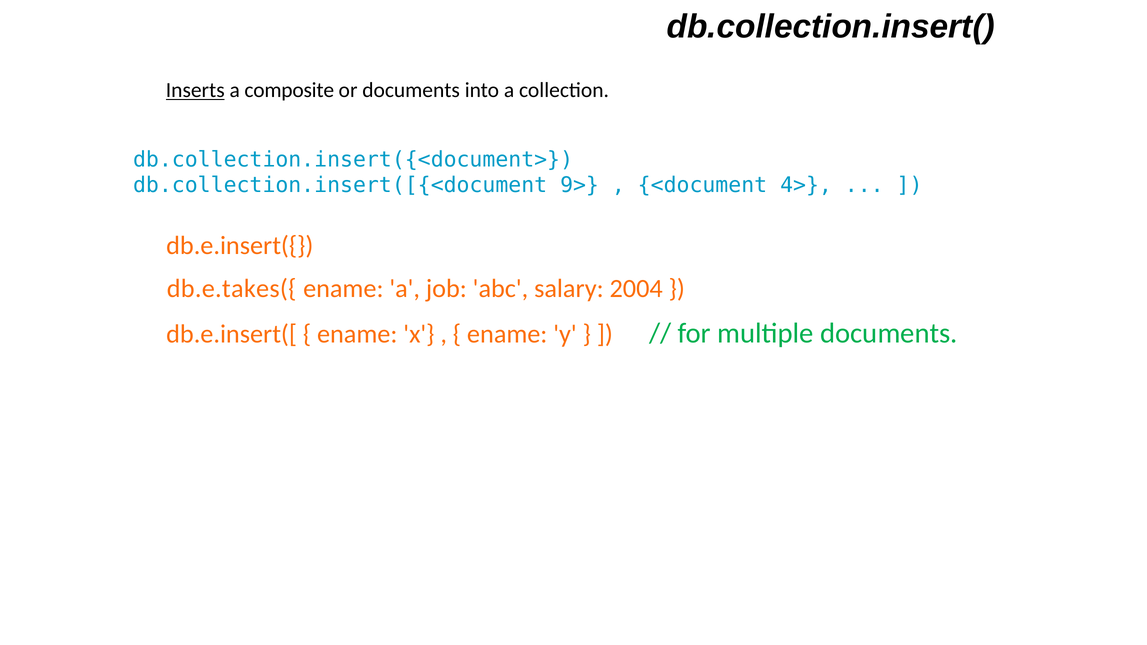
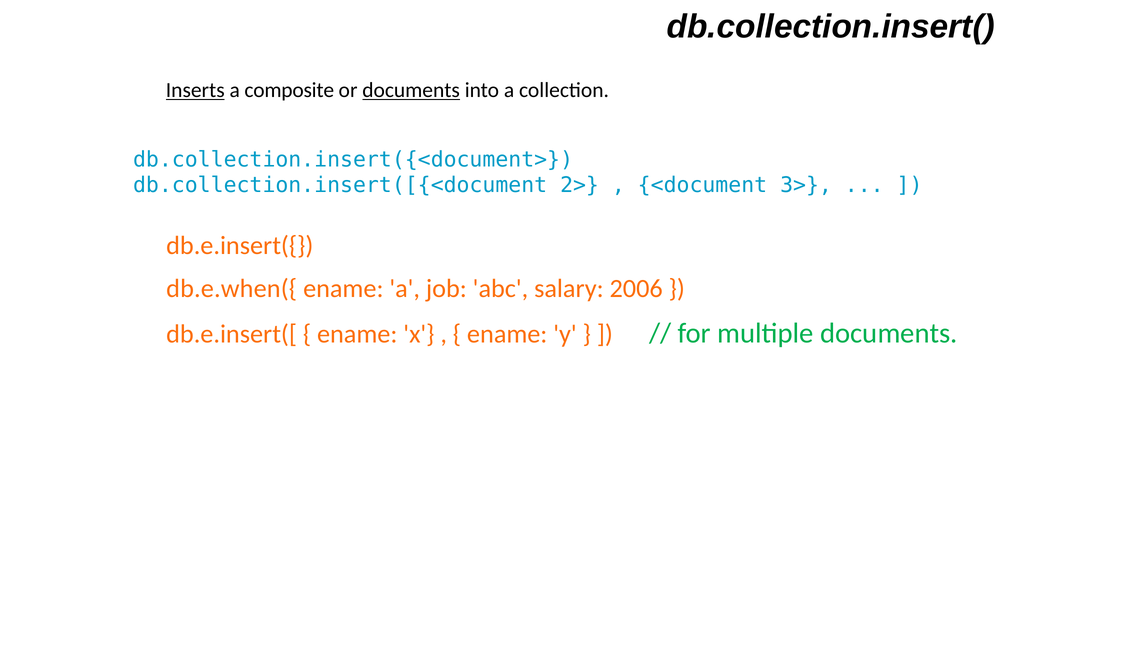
documents at (411, 90) underline: none -> present
9>: 9> -> 2>
4>: 4> -> 3>
db.e.takes({: db.e.takes({ -> db.e.when({
2004: 2004 -> 2006
